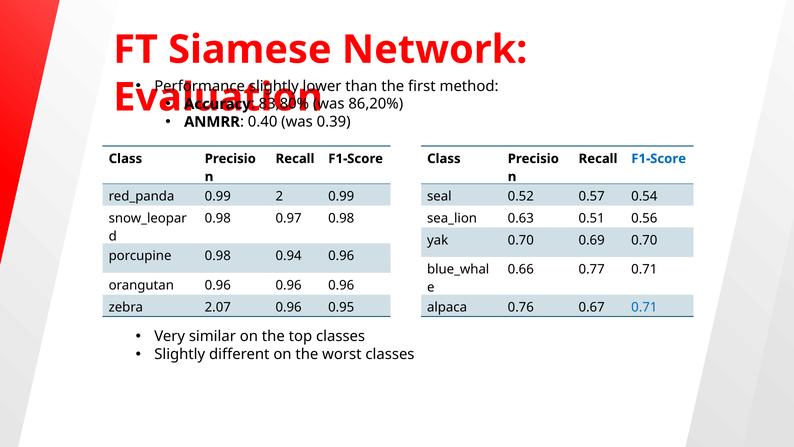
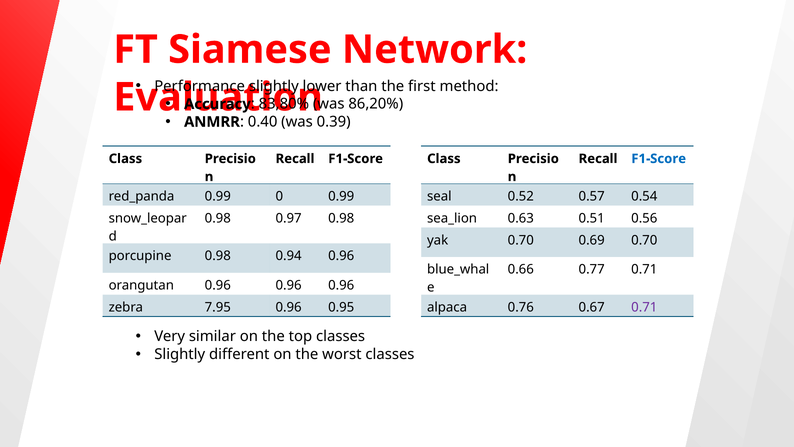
2: 2 -> 0
2.07: 2.07 -> 7.95
0.71 at (644, 307) colour: blue -> purple
